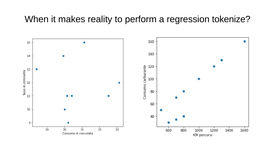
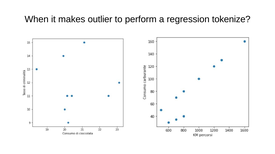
reality: reality -> outlier
